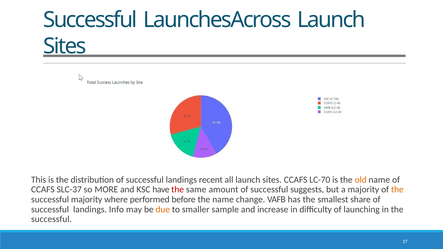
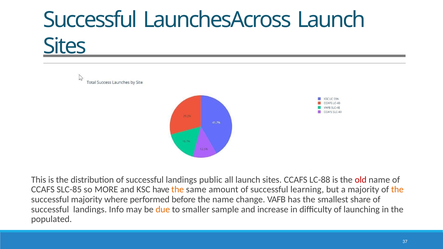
recent: recent -> public
LC-70: LC-70 -> LC-88
old colour: orange -> red
SLC-37: SLC-37 -> SLC-85
the at (178, 190) colour: red -> orange
suggests: suggests -> learning
successful at (51, 219): successful -> populated
